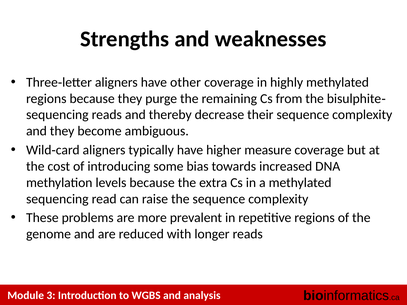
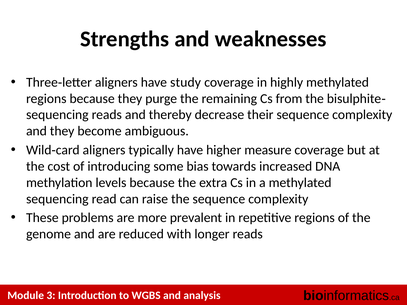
other: other -> study
